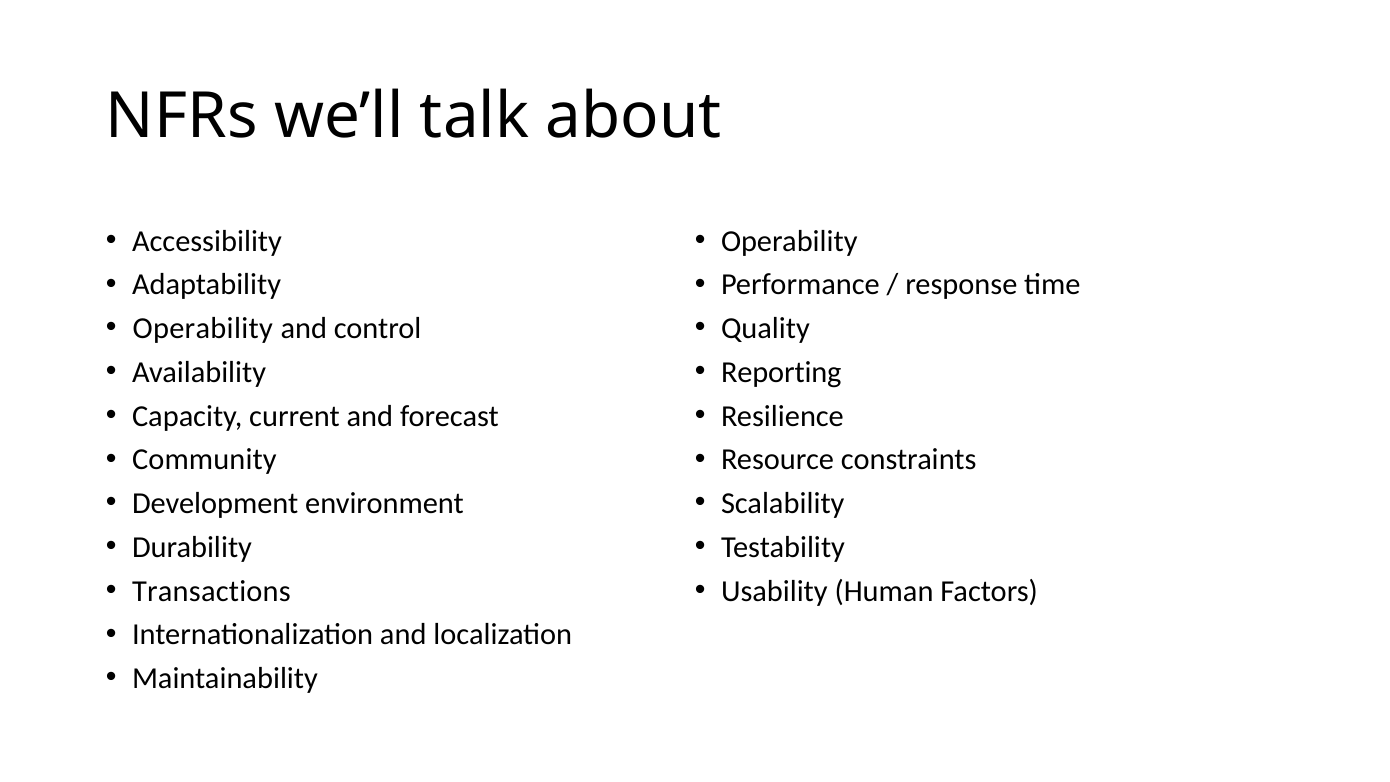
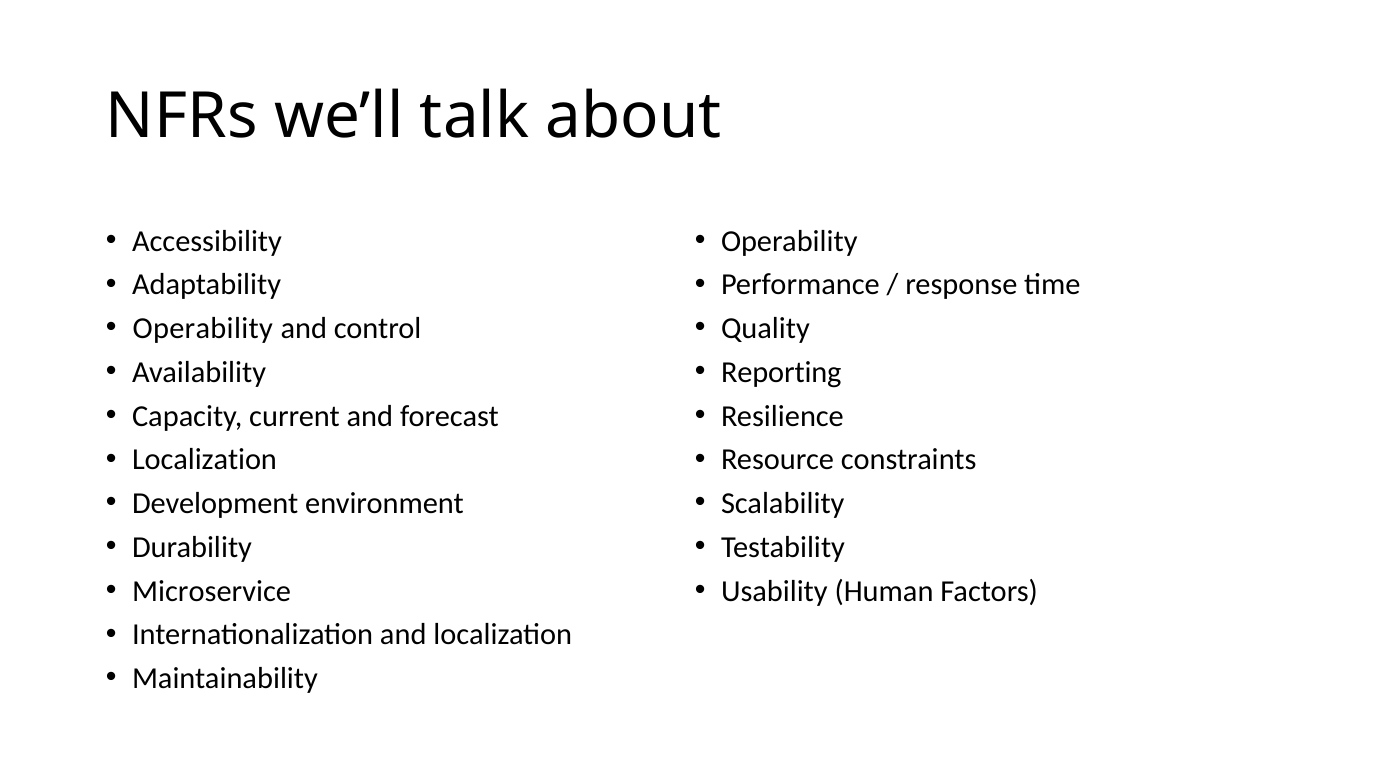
Community at (204, 460): Community -> Localization
Transactions: Transactions -> Microservice
